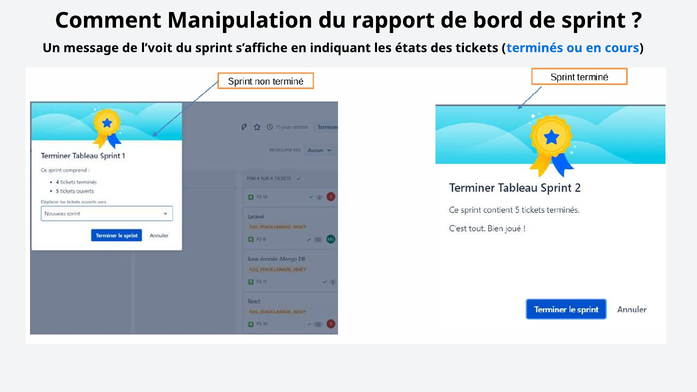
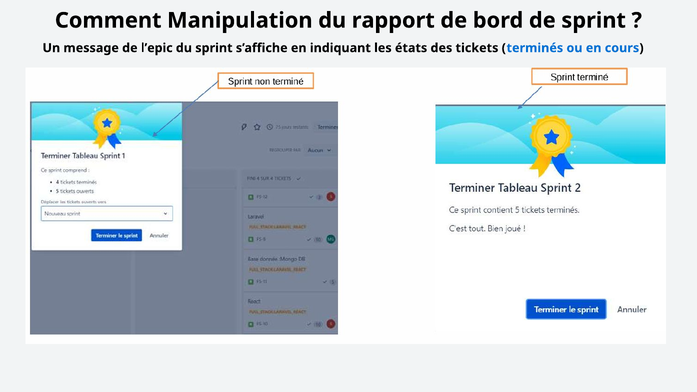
l’voit: l’voit -> l’epic
